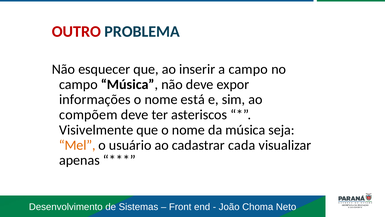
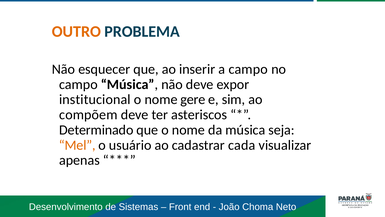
OUTRO colour: red -> orange
informações: informações -> institucional
está: está -> gere
Visivelmente: Visivelmente -> Determinado
